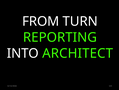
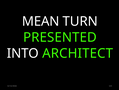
FROM: FROM -> MEAN
REPORTING: REPORTING -> PRESENTED
